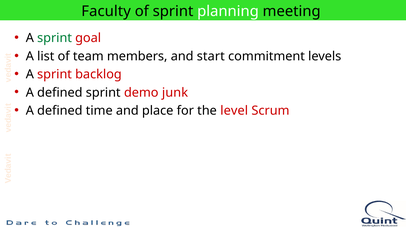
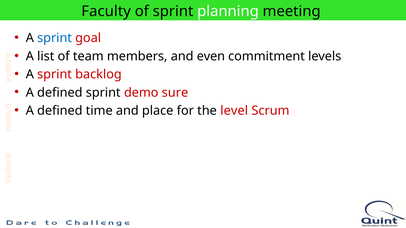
sprint at (55, 38) colour: green -> blue
start: start -> even
junk: junk -> sure
